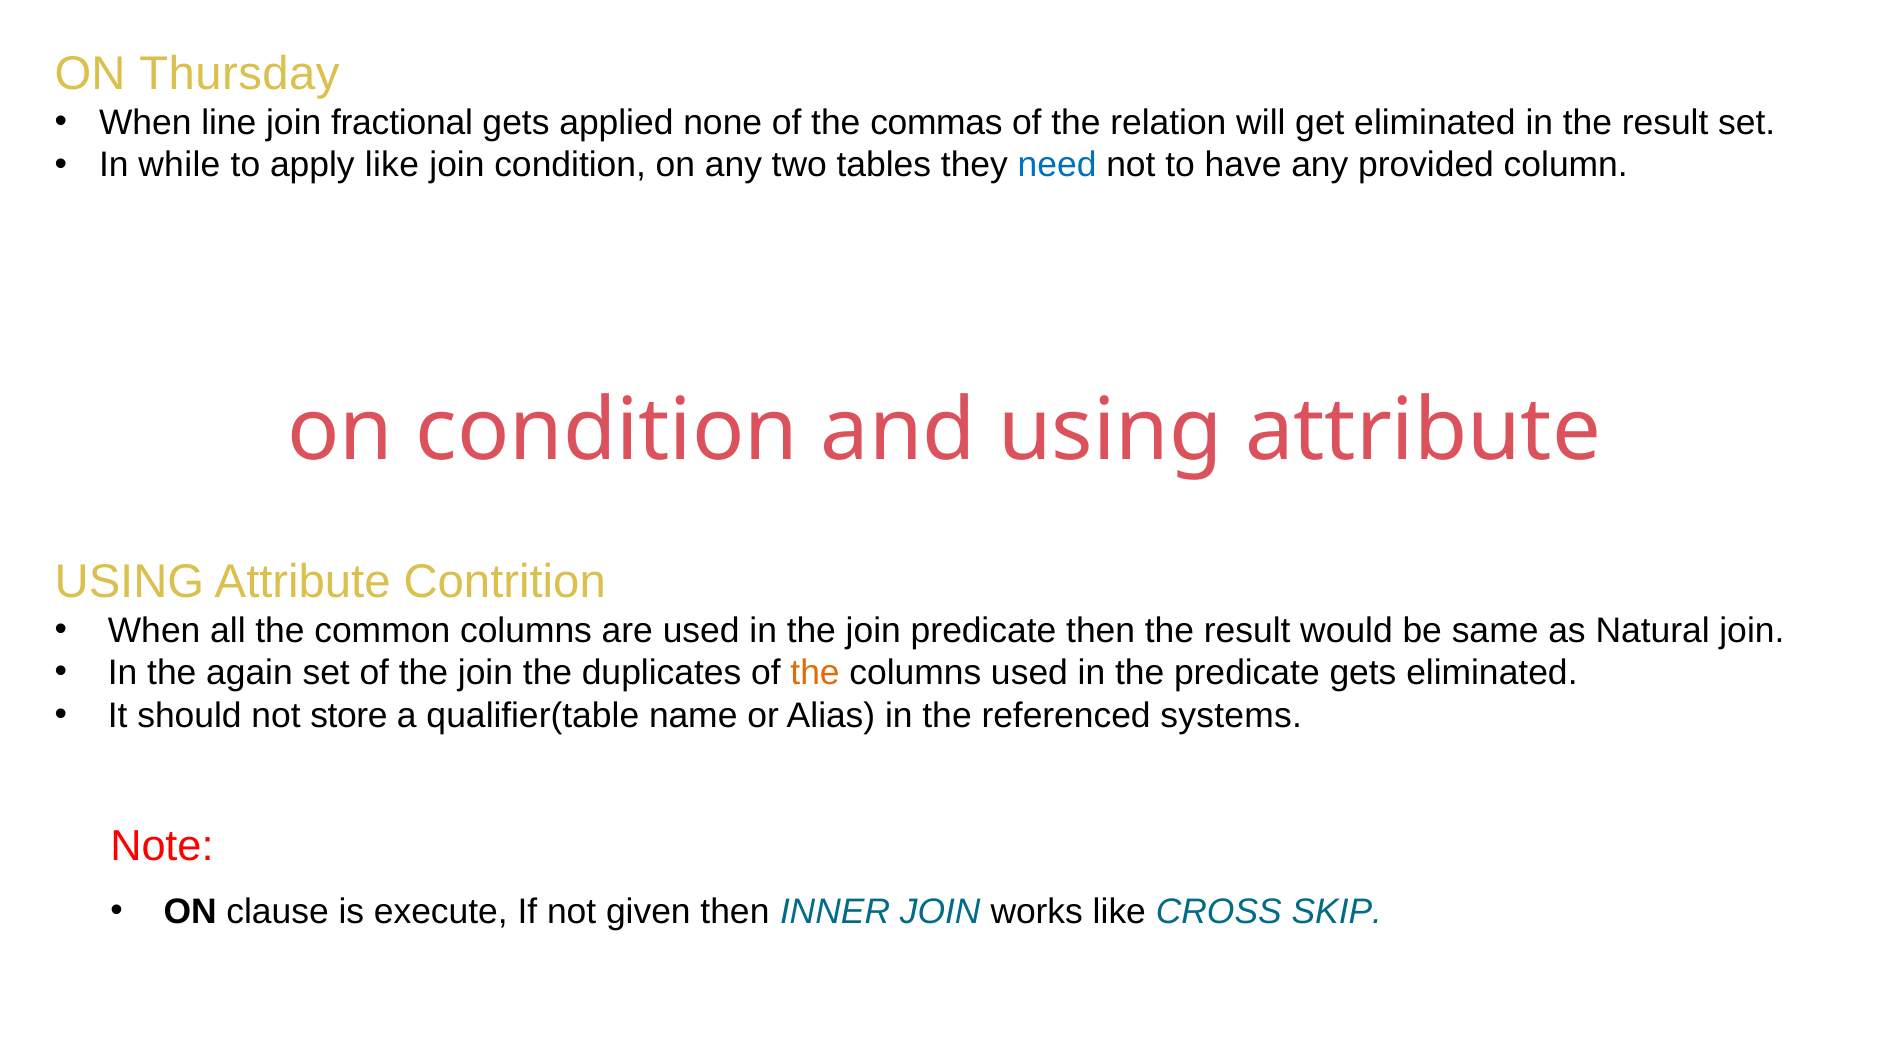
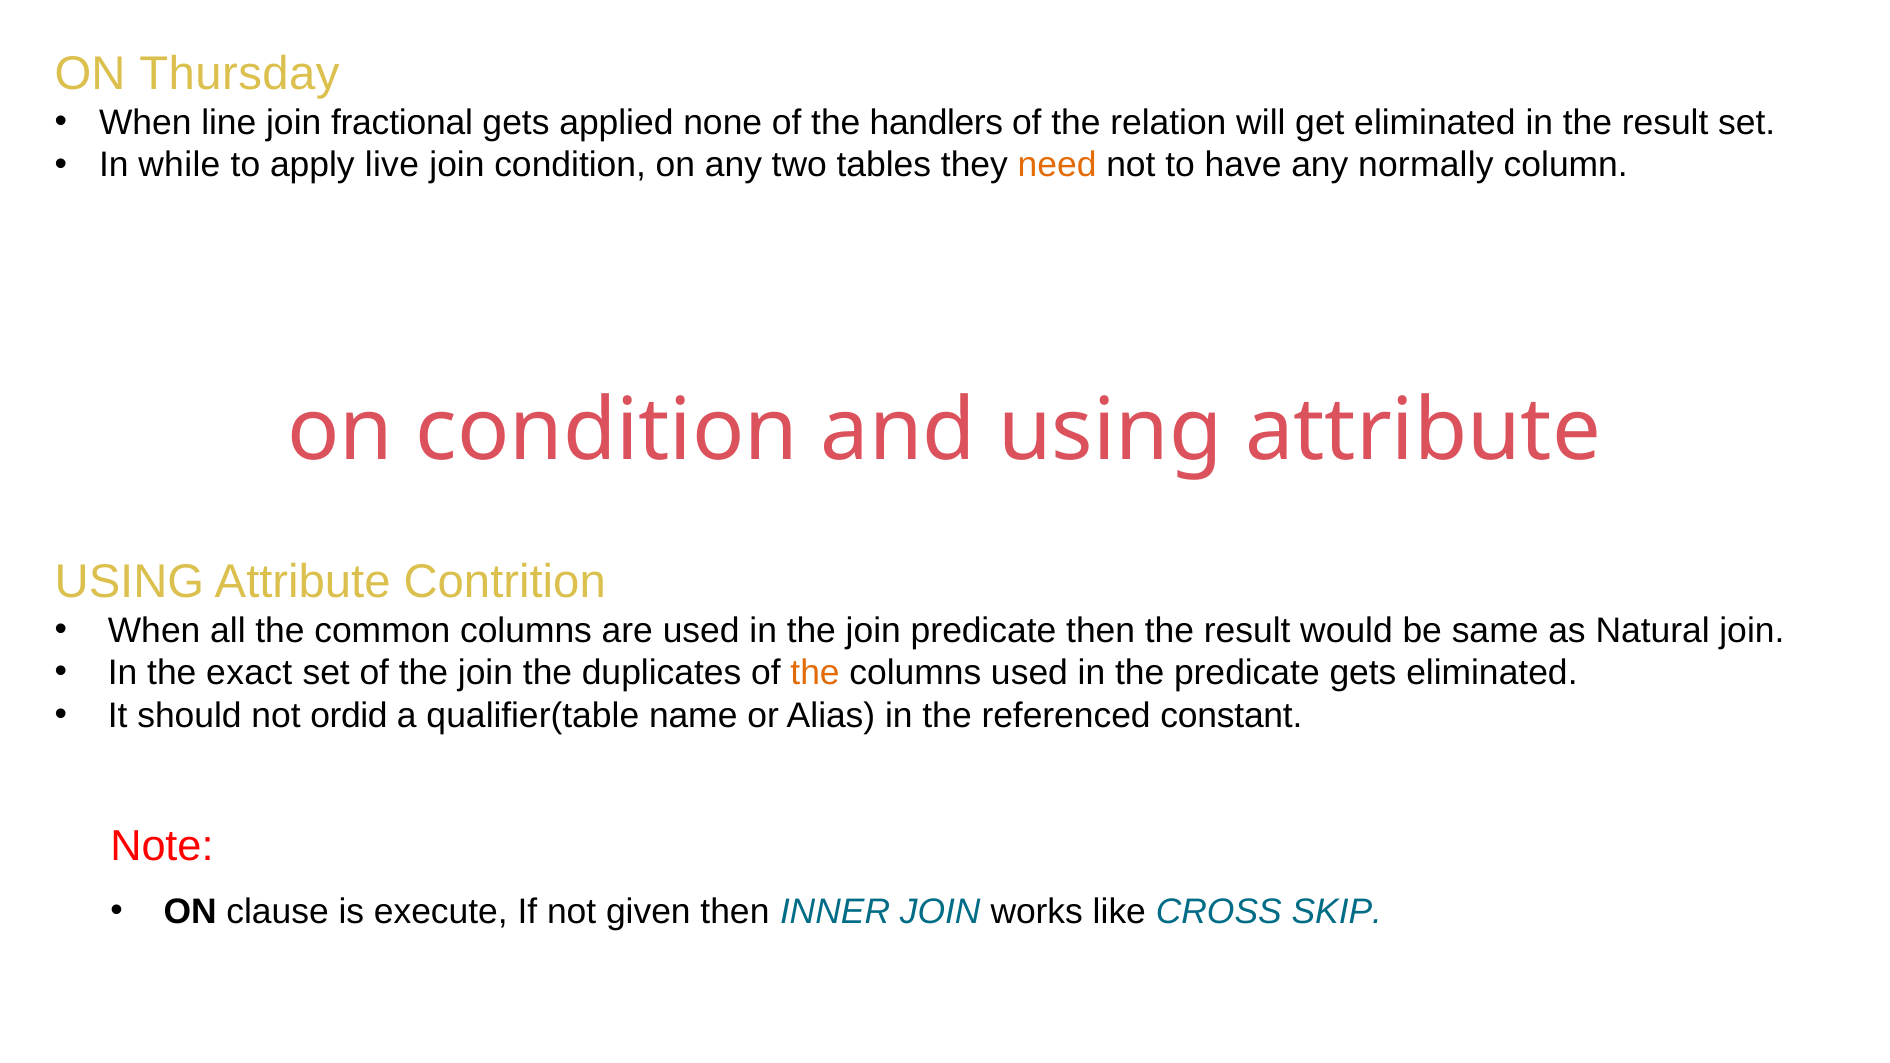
commas: commas -> handlers
apply like: like -> live
need colour: blue -> orange
provided: provided -> normally
again: again -> exact
store: store -> ordid
systems: systems -> constant
